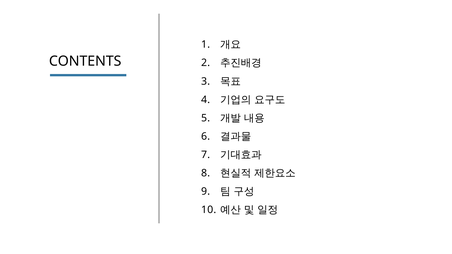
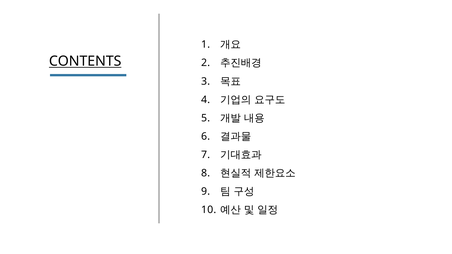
CONTENTS underline: none -> present
